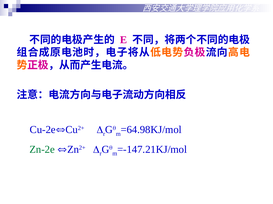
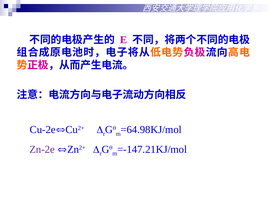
Zn-2e colour: green -> purple
